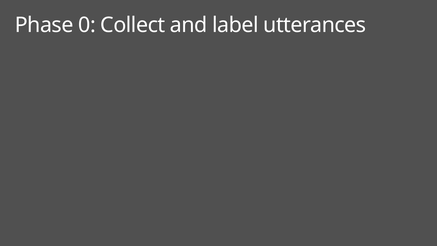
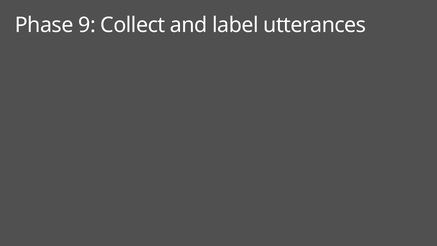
0: 0 -> 9
